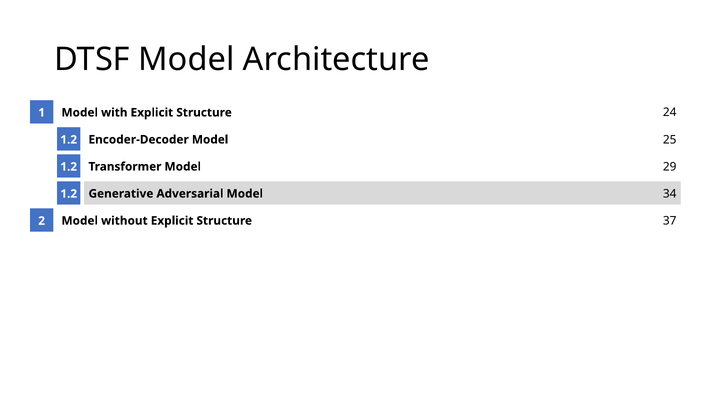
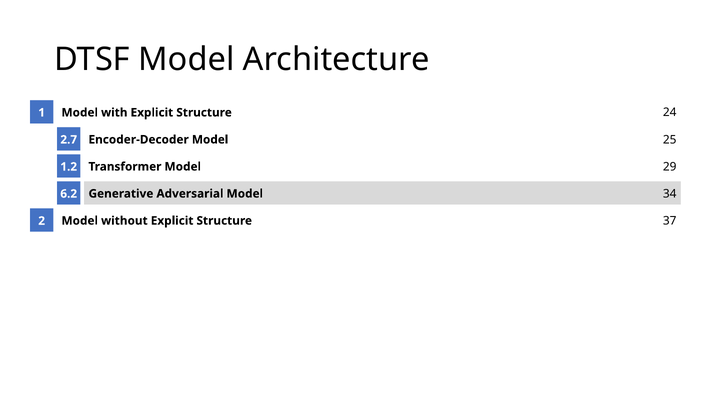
1.2 at (69, 140): 1.2 -> 2.7
1.2 at (69, 194): 1.2 -> 6.2
